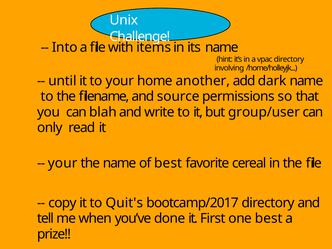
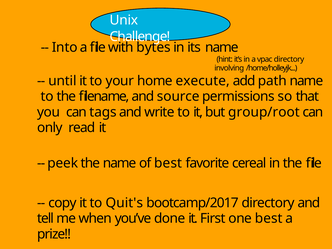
items: items -> bytes
another: another -> execute
dark: dark -> path
blah: blah -> tags
group/user: group/user -> group/root
your at (63, 163): your -> peek
